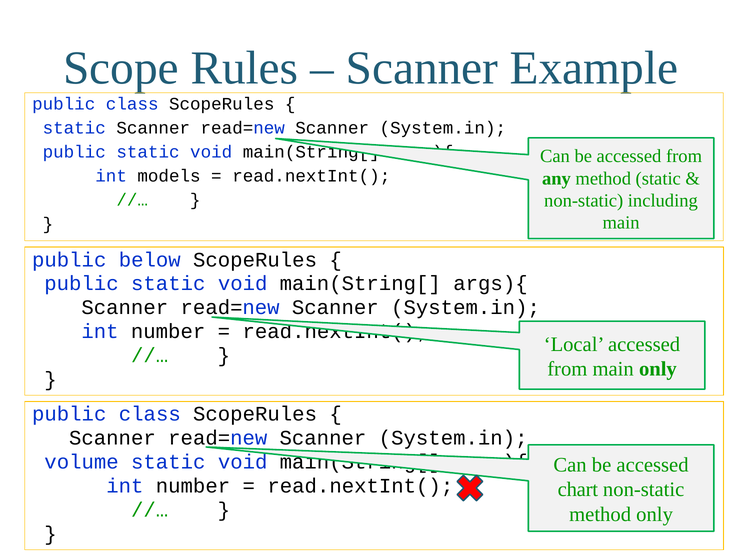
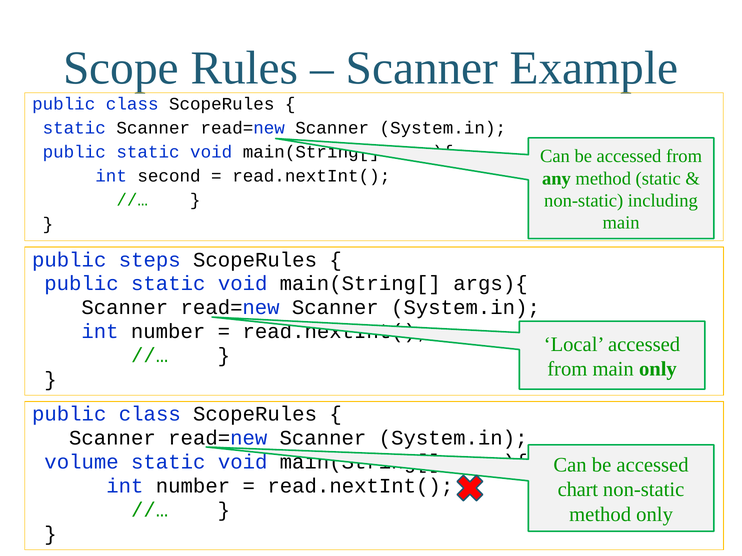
models: models -> second
below: below -> steps
